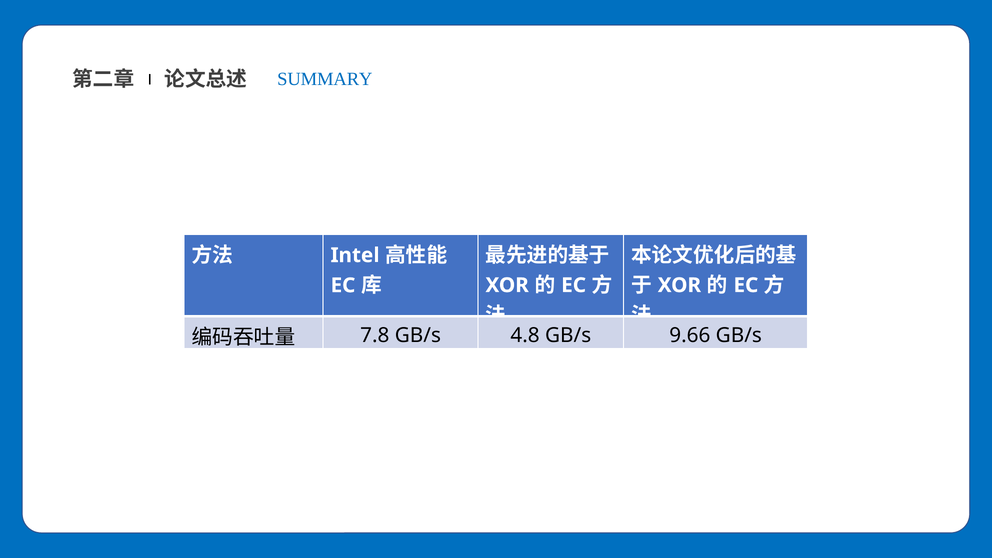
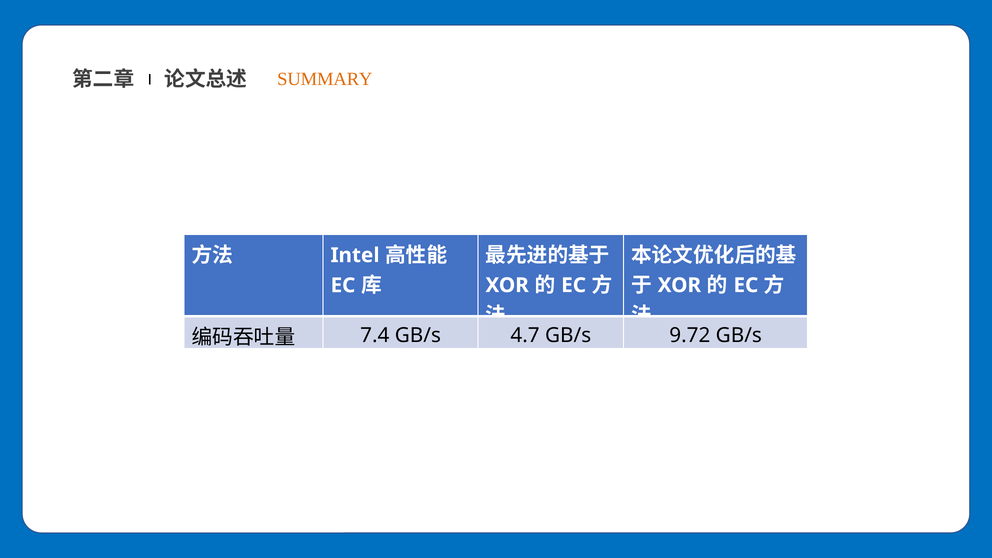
SUMMARY colour: blue -> orange
7.8: 7.8 -> 7.4
4.8: 4.8 -> 4.7
9.66: 9.66 -> 9.72
